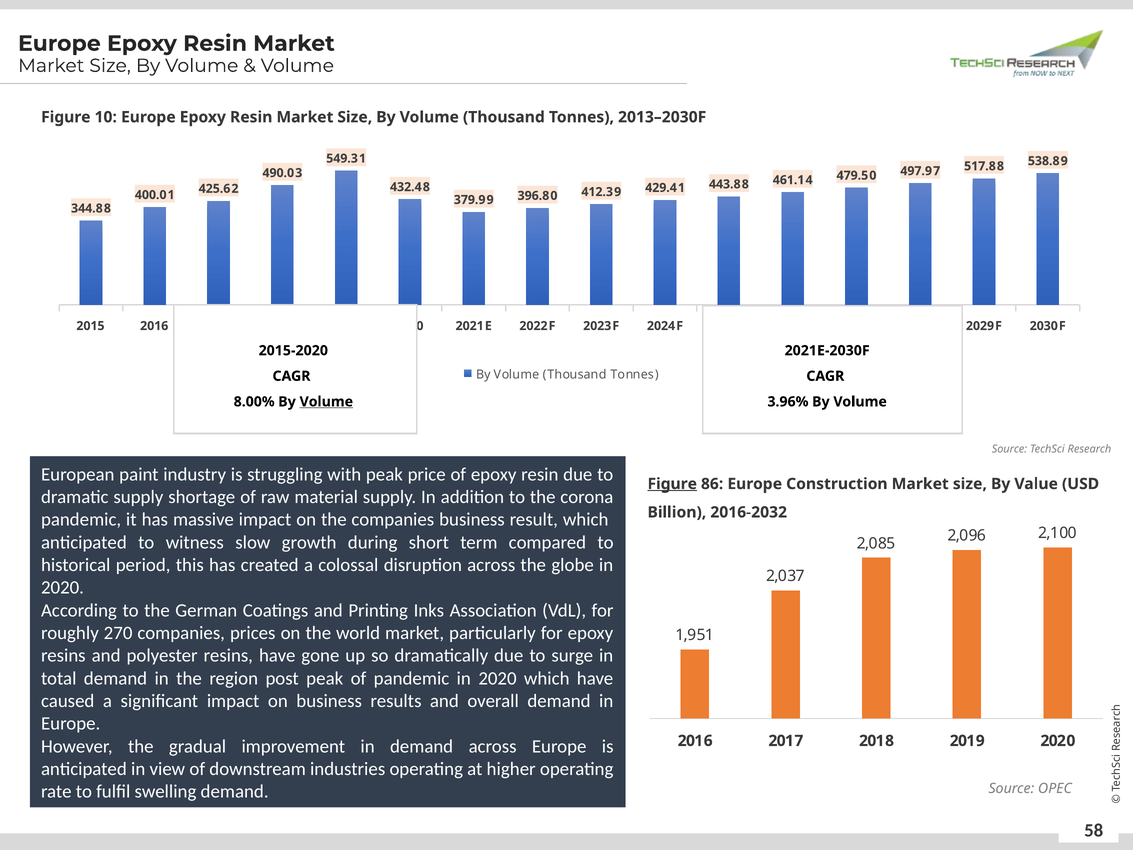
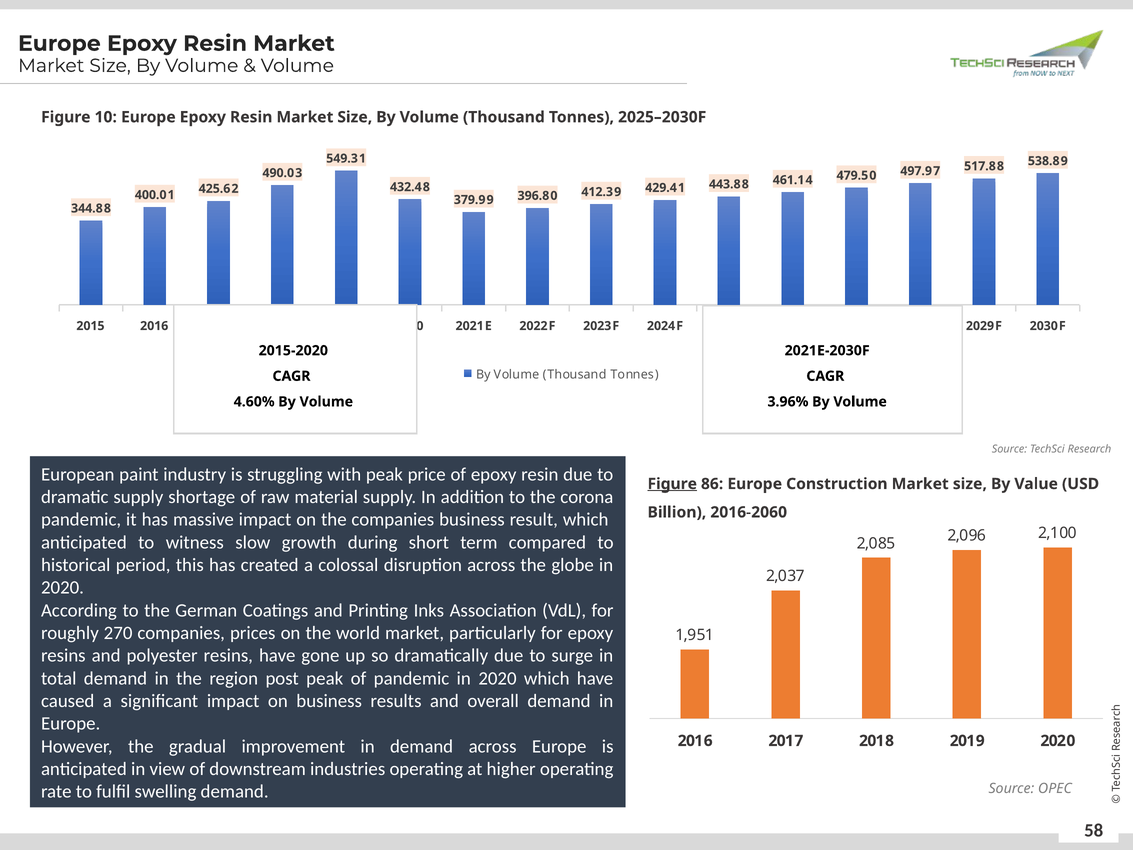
2013–2030F: 2013–2030F -> 2025–2030F
8.00%: 8.00% -> 4.60%
Volume at (326, 402) underline: present -> none
2016-2032: 2016-2032 -> 2016-2060
